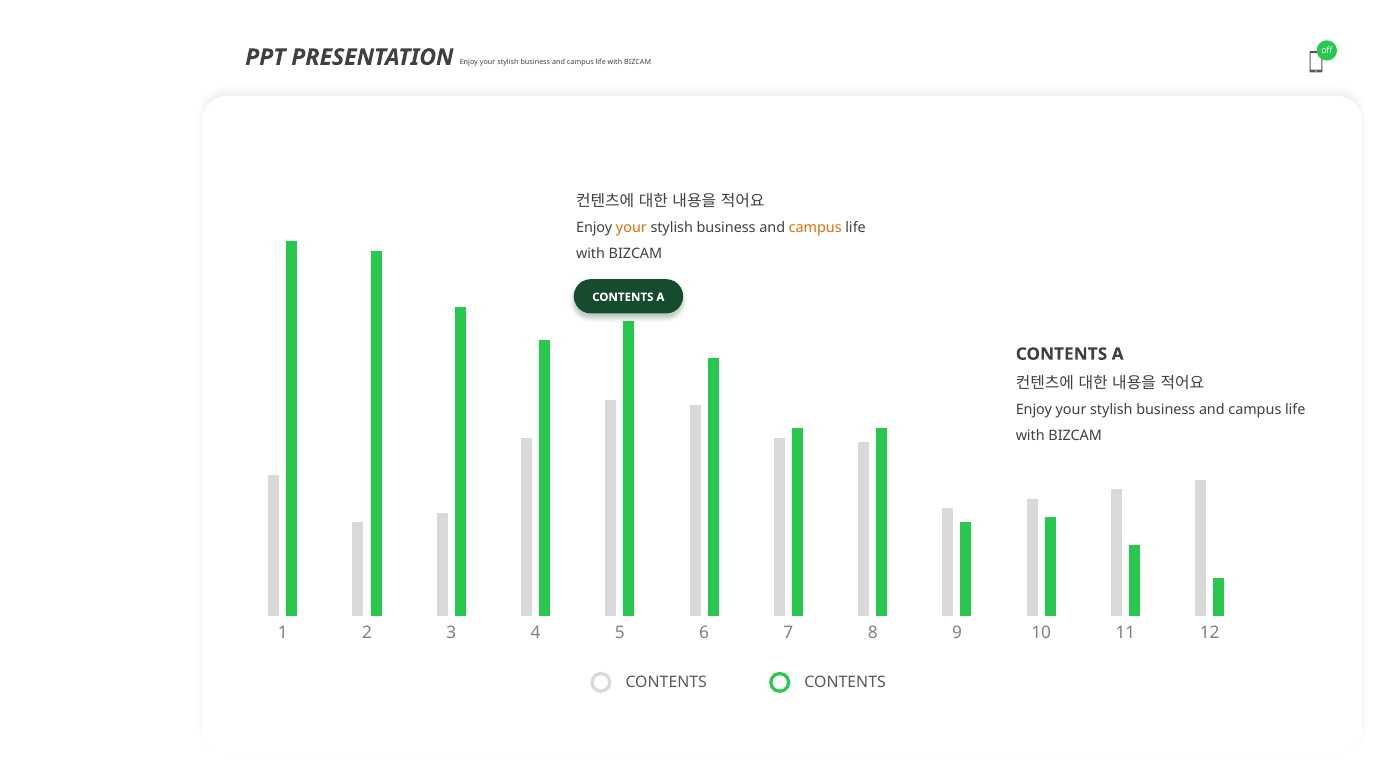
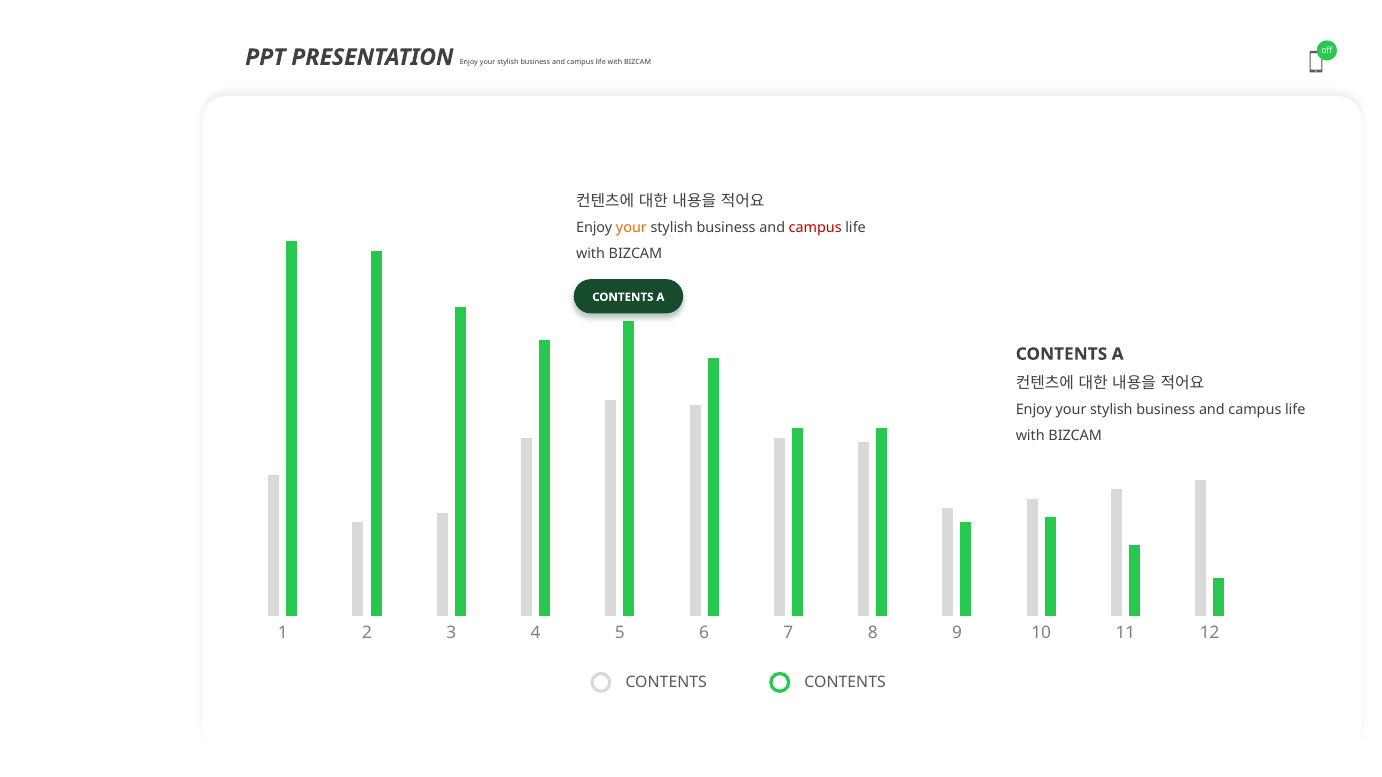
campus at (815, 228) colour: orange -> red
